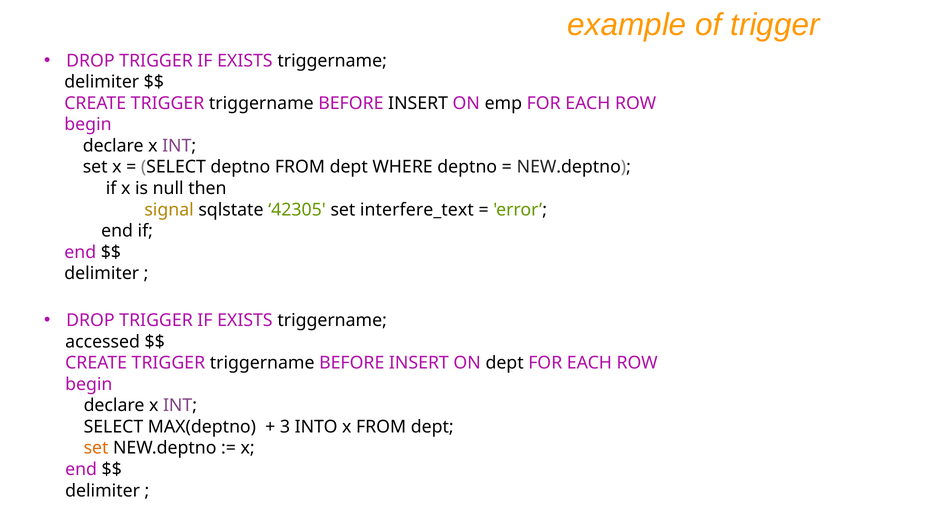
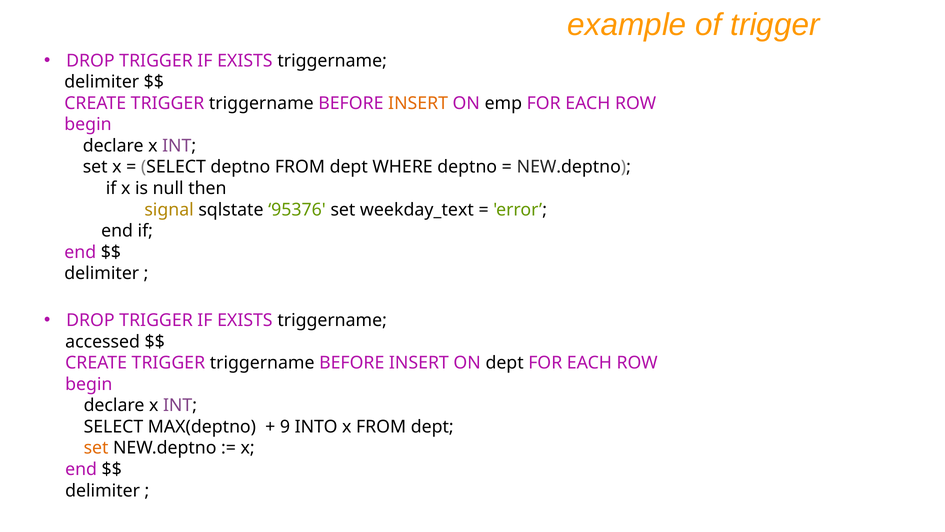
INSERT at (418, 103) colour: black -> orange
42305: 42305 -> 95376
interfere_text: interfere_text -> weekday_text
3: 3 -> 9
